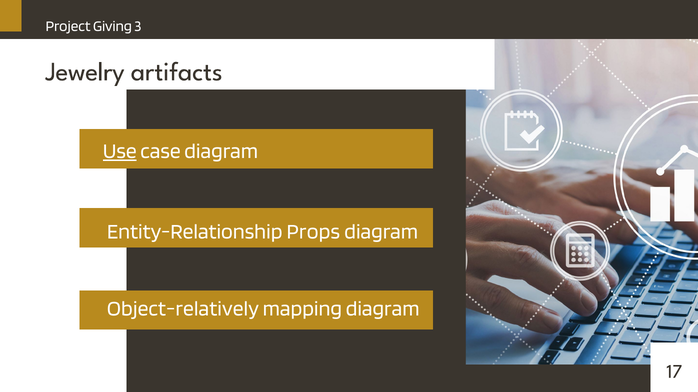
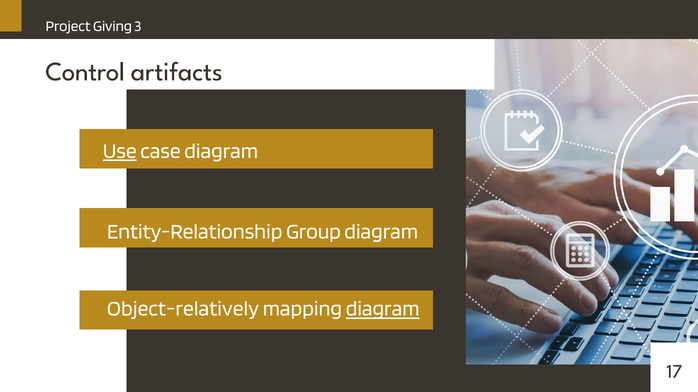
Jewelry: Jewelry -> Control
Props: Props -> Group
diagram at (383, 309) underline: none -> present
